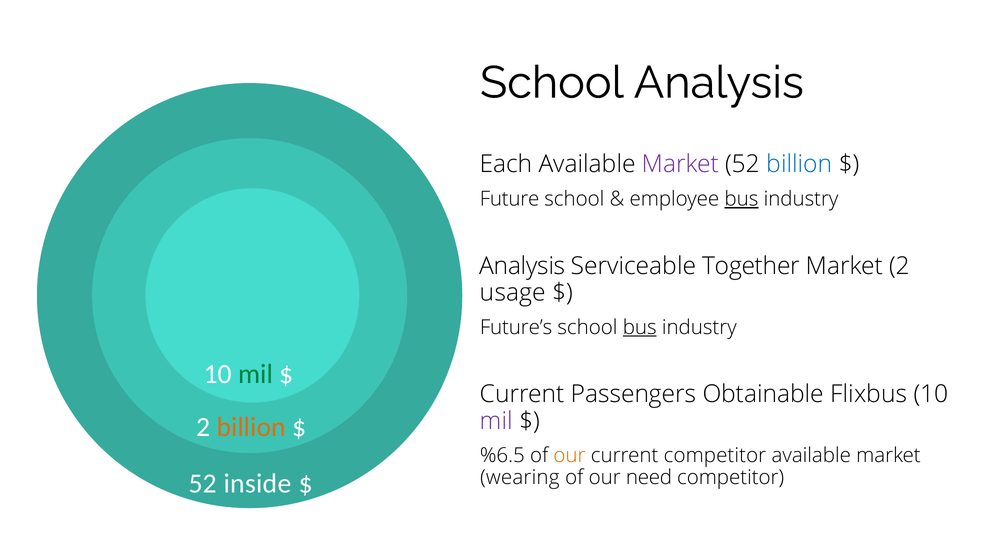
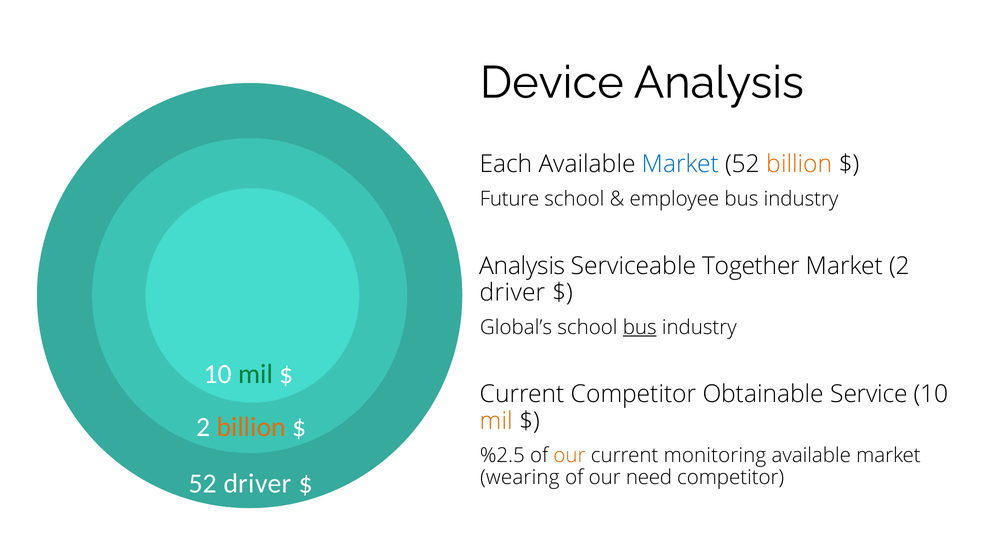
School at (552, 83): School -> Device
Market at (680, 164) colour: purple -> blue
billion at (799, 164) colour: blue -> orange
bus at (741, 199) underline: present -> none
usage at (513, 293): usage -> driver
Future’s: Future’s -> Global’s
Current Passengers: Passengers -> Competitor
Flixbus: Flixbus -> Service
mil at (496, 421) colour: purple -> orange
%6.5: %6.5 -> %2.5
current competitor: competitor -> monitoring
52 inside: inside -> driver
